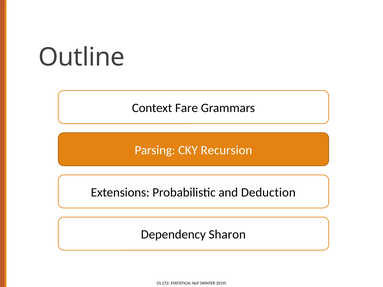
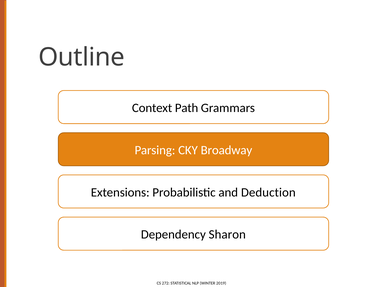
Fare: Fare -> Path
Recursion: Recursion -> Broadway
